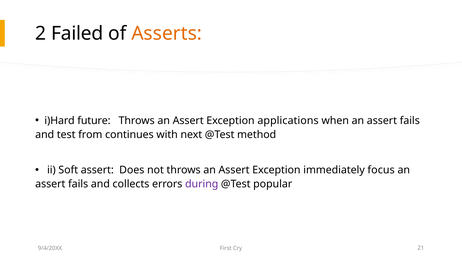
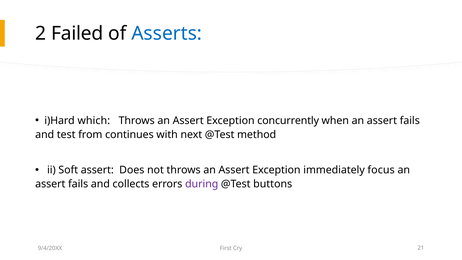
Asserts colour: orange -> blue
future: future -> which
applications: applications -> concurrently
popular: popular -> buttons
